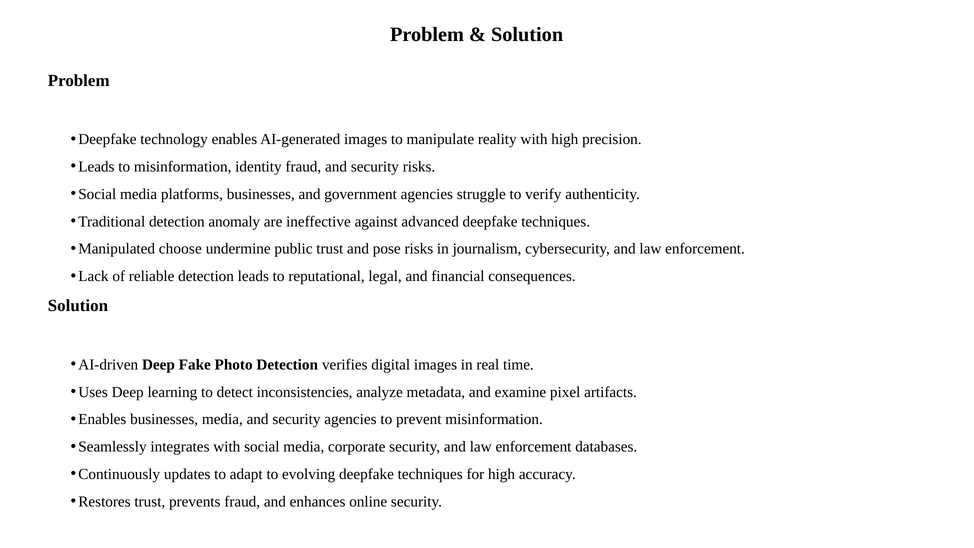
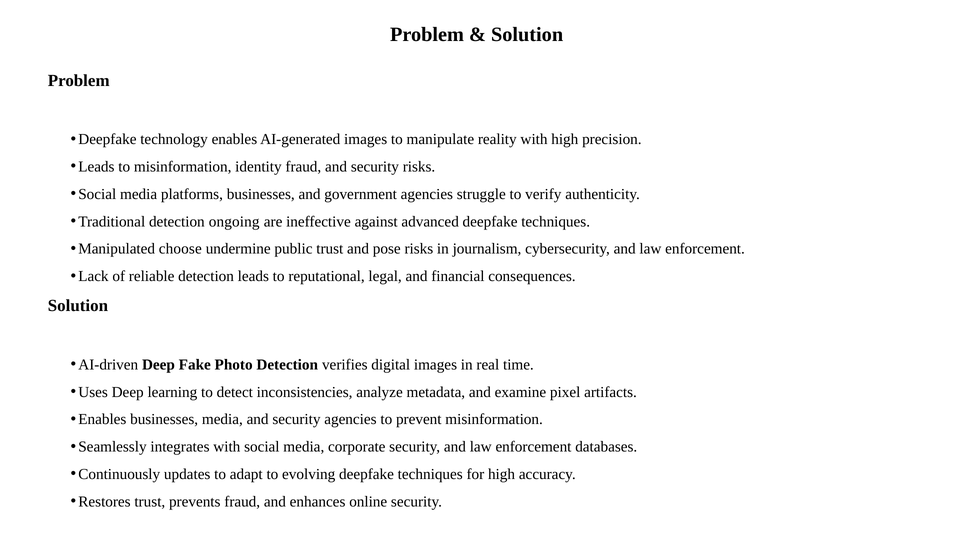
anomaly: anomaly -> ongoing
